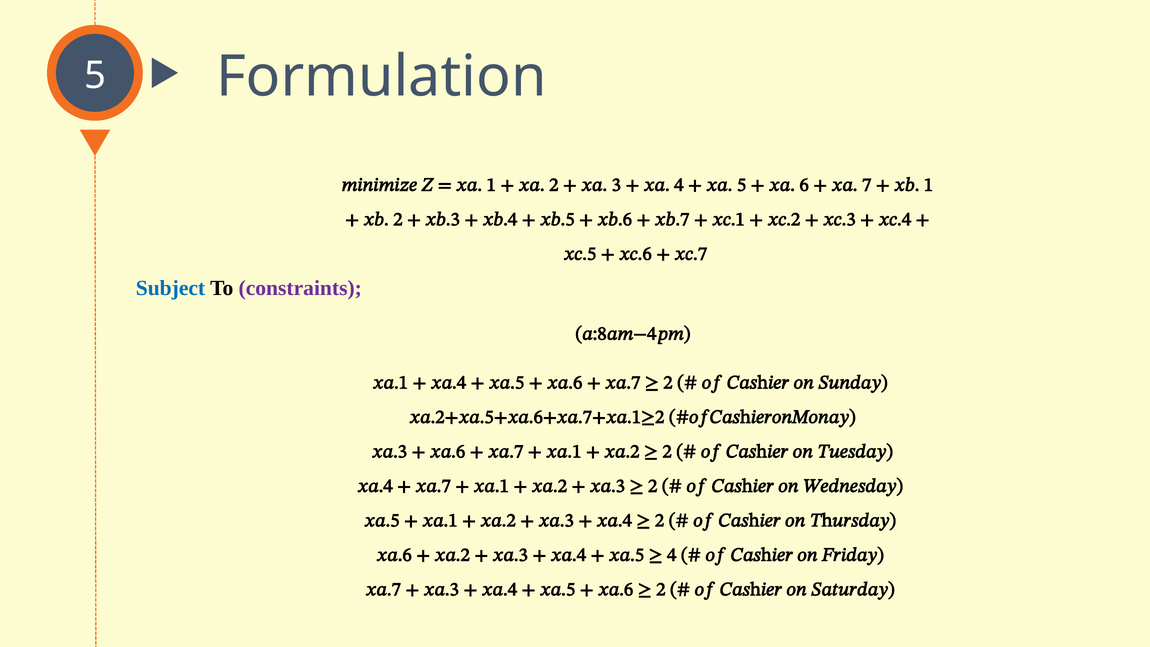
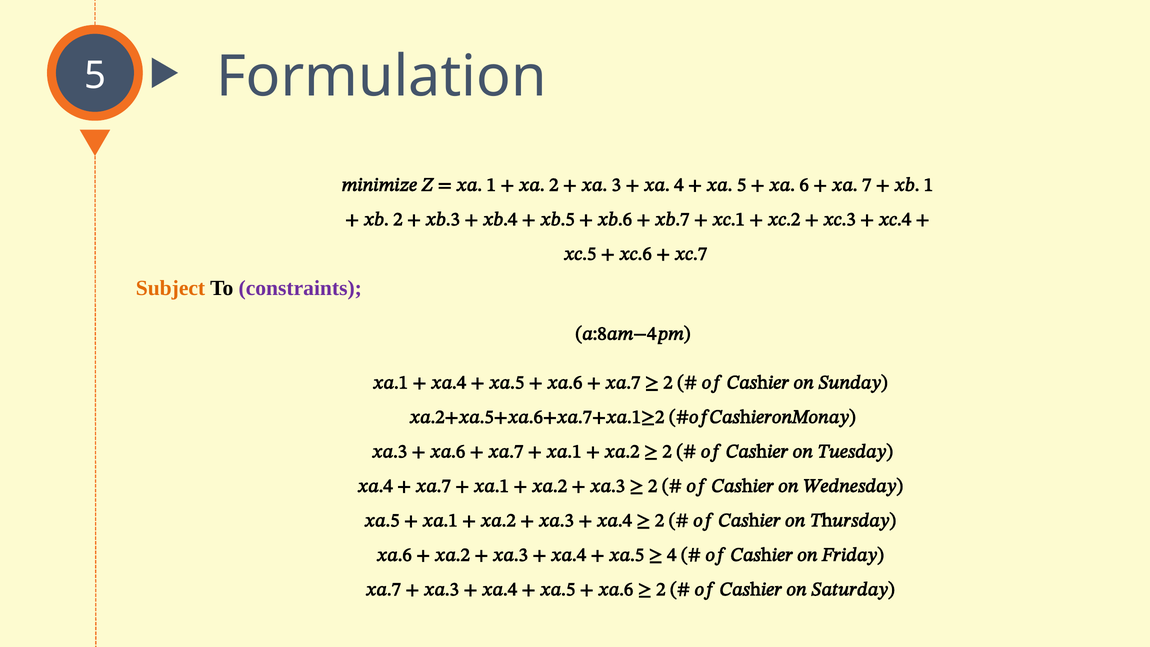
Subject colour: blue -> orange
